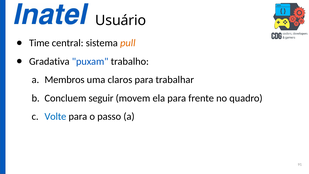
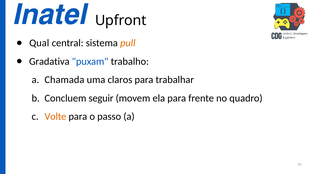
Usuário: Usuário -> Upfront
Time: Time -> Qual
Membros: Membros -> Chamada
Volte colour: blue -> orange
